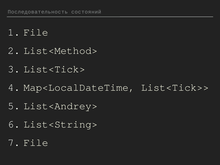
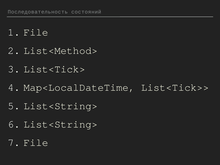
List<Andrey> at (61, 106): List<Andrey> -> List<String>
